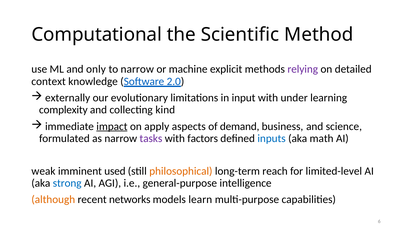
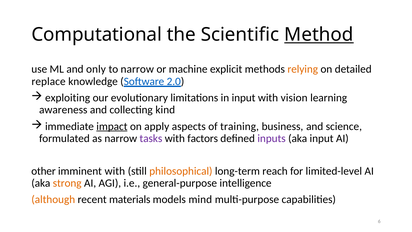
Method underline: none -> present
relying colour: purple -> orange
context: context -> replace
externally: externally -> exploiting
under: under -> vision
complexity: complexity -> awareness
demand: demand -> training
inputs colour: blue -> purple
aka math: math -> input
weak: weak -> other
imminent used: used -> with
strong colour: blue -> orange
networks: networks -> materials
learn: learn -> mind
